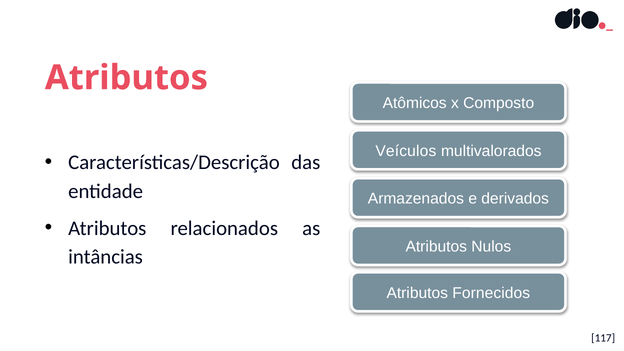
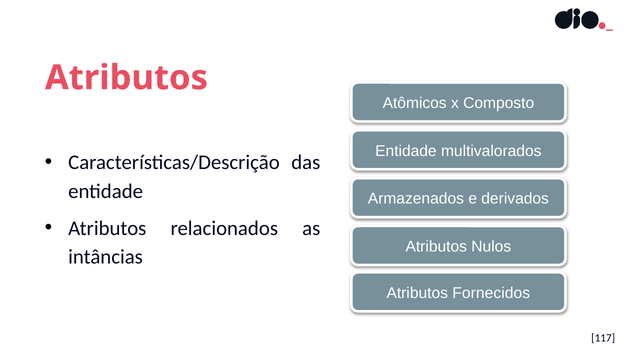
Veículos at (406, 151): Veículos -> Entidade
